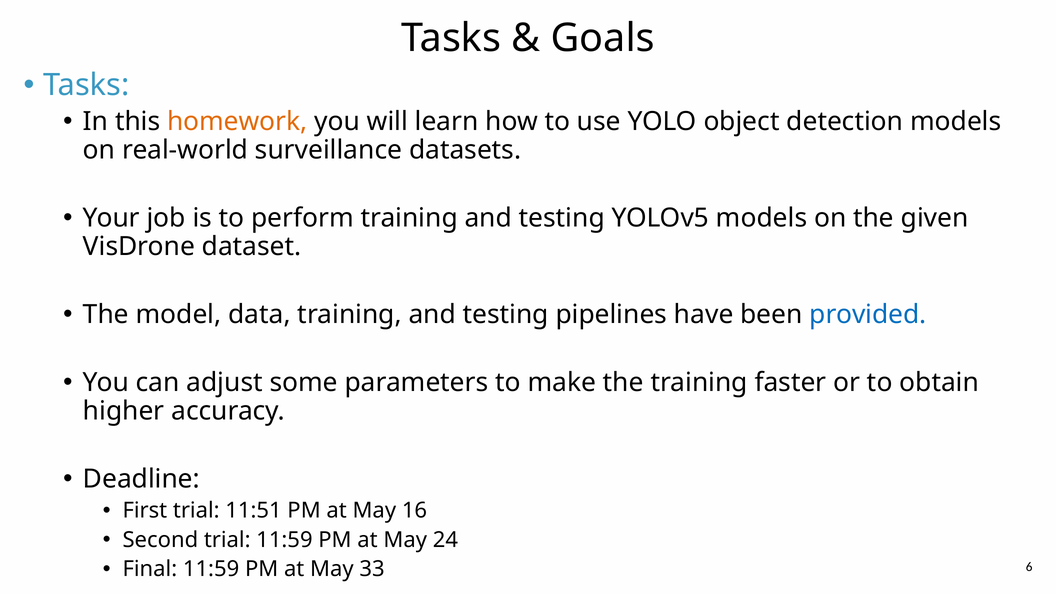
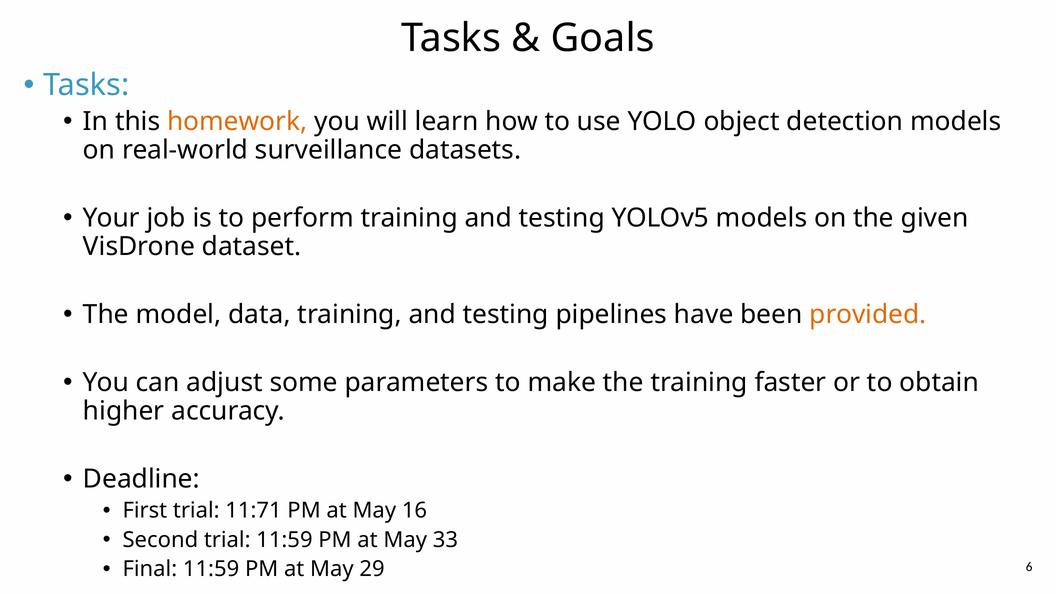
provided colour: blue -> orange
11:51: 11:51 -> 11:71
24: 24 -> 33
33: 33 -> 29
